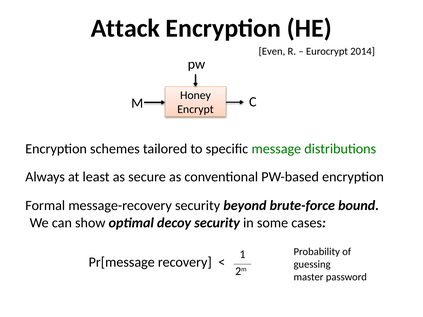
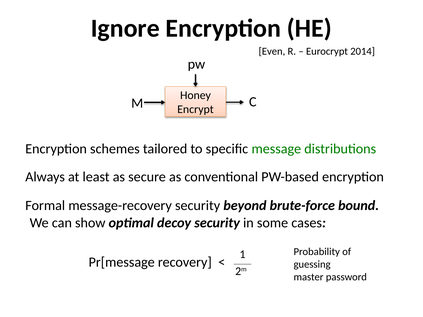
Attack: Attack -> Ignore
